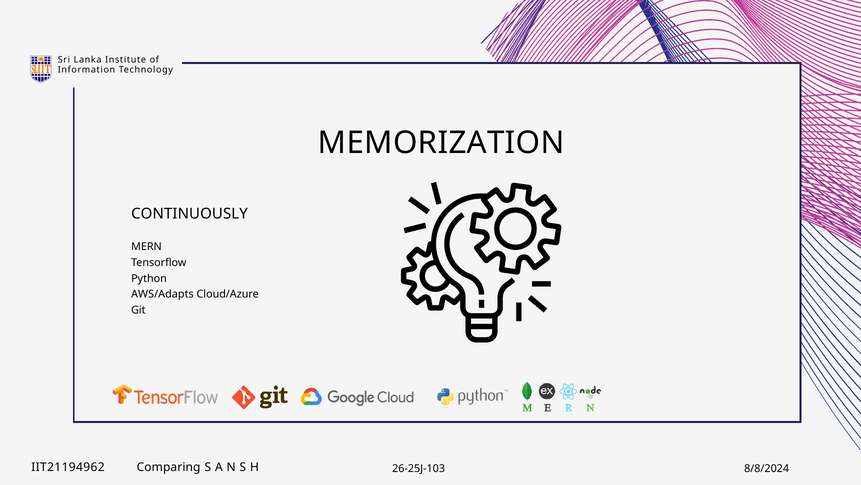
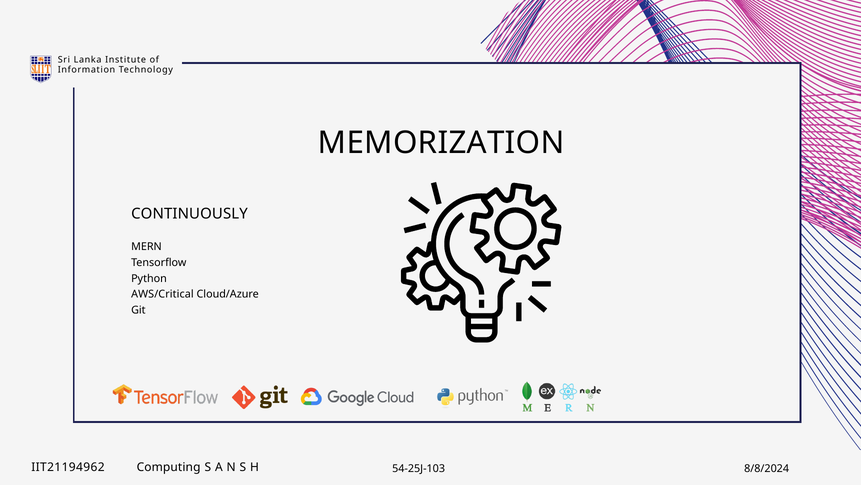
AWS/Adapts: AWS/Adapts -> AWS/Critical
Comparing: Comparing -> Computing
26-25J-103: 26-25J-103 -> 54-25J-103
